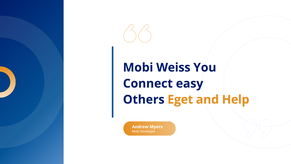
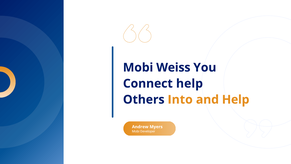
Connect easy: easy -> help
Eget: Eget -> Into
